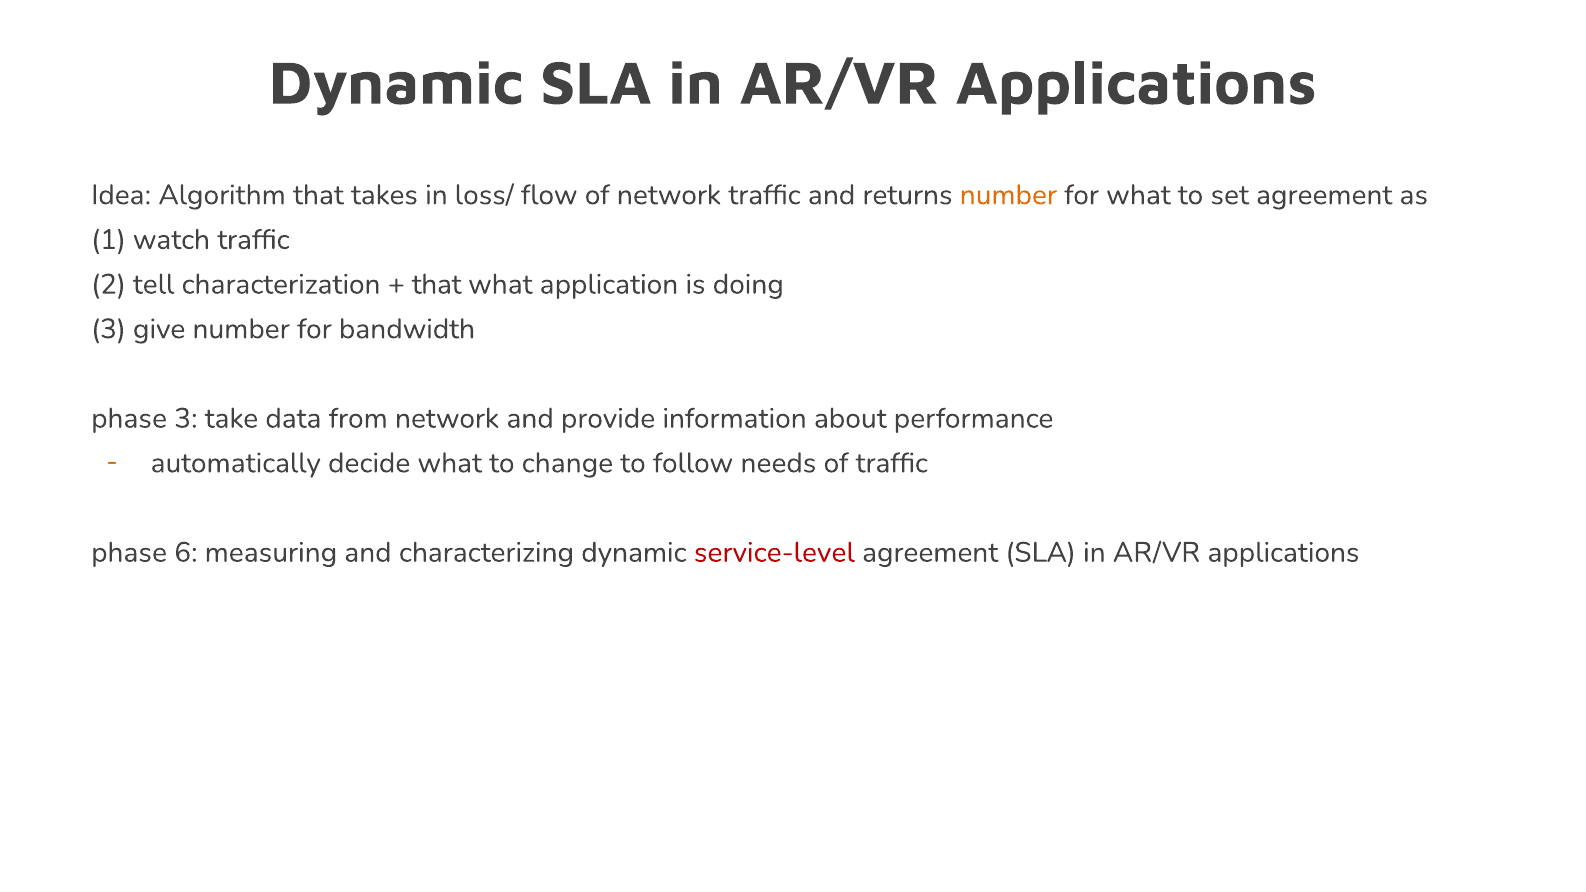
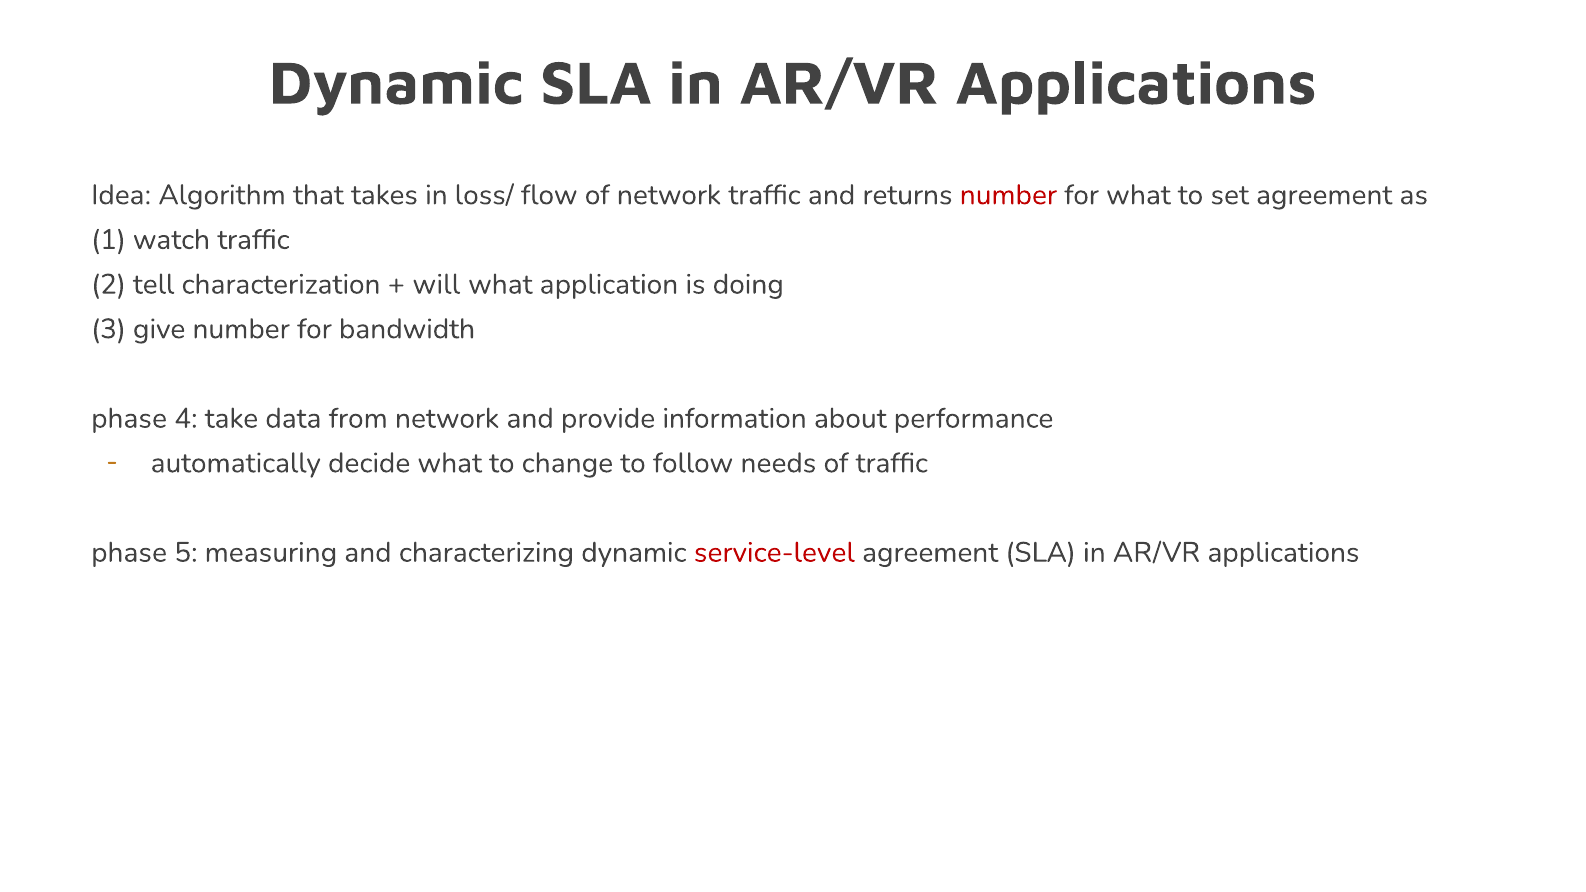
number at (1008, 195) colour: orange -> red
that at (437, 284): that -> will
phase 3: 3 -> 4
6: 6 -> 5
